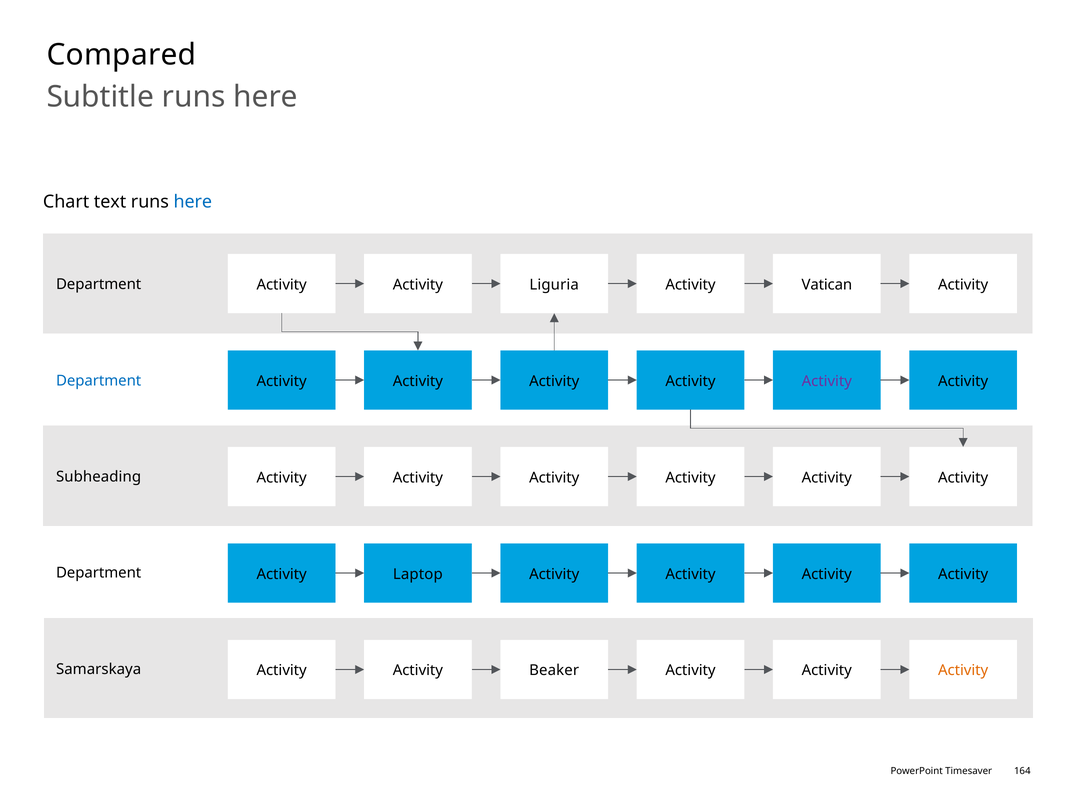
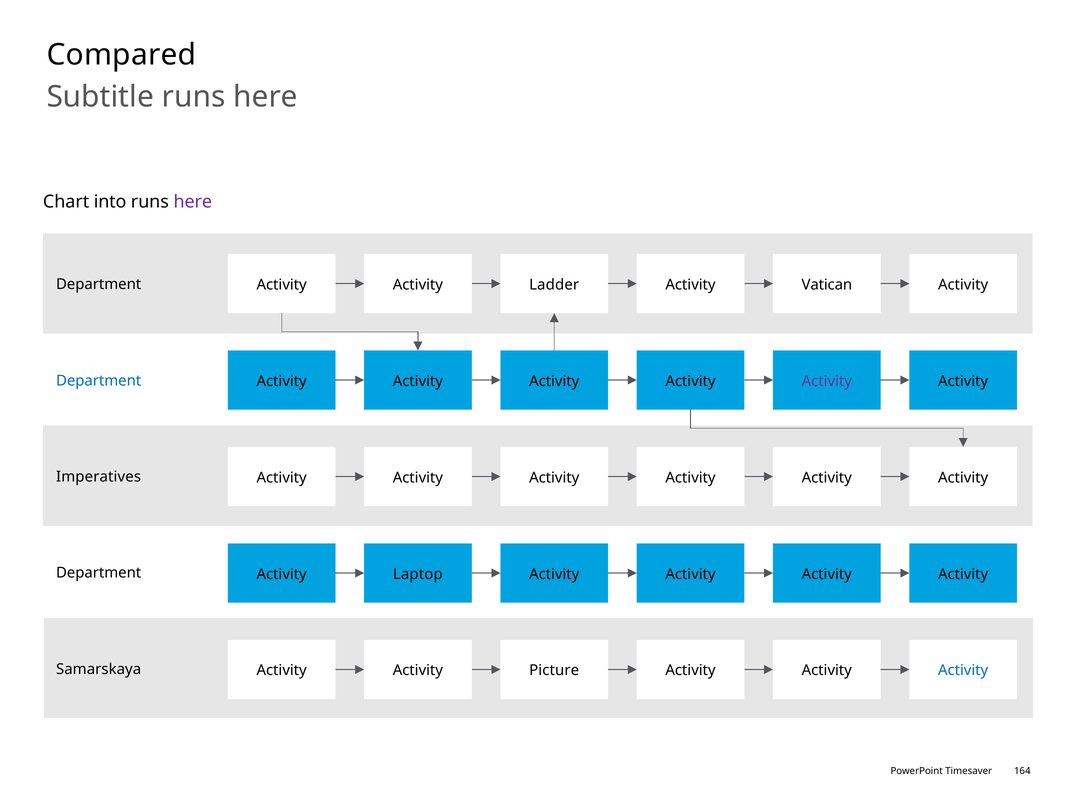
text: text -> into
here at (193, 202) colour: blue -> purple
Liguria: Liguria -> Ladder
Subheading: Subheading -> Imperatives
Beaker: Beaker -> Picture
Activity at (963, 670) colour: orange -> blue
